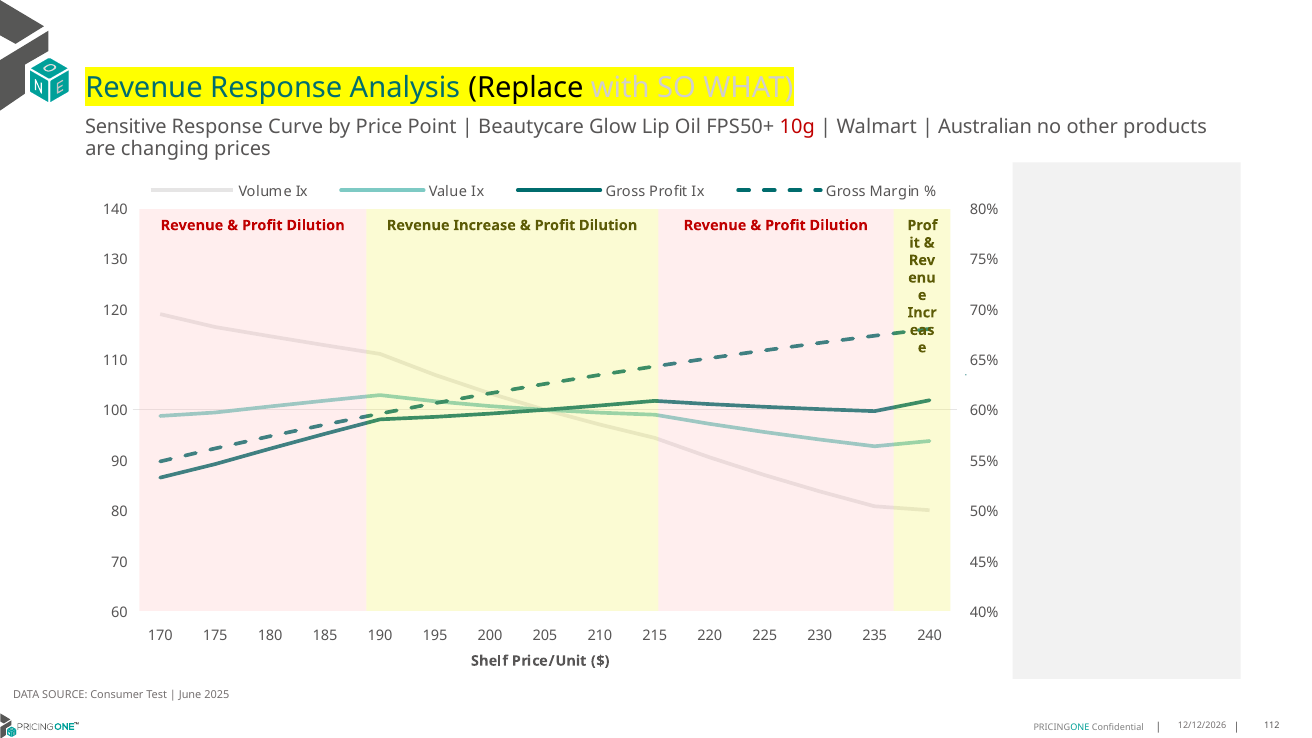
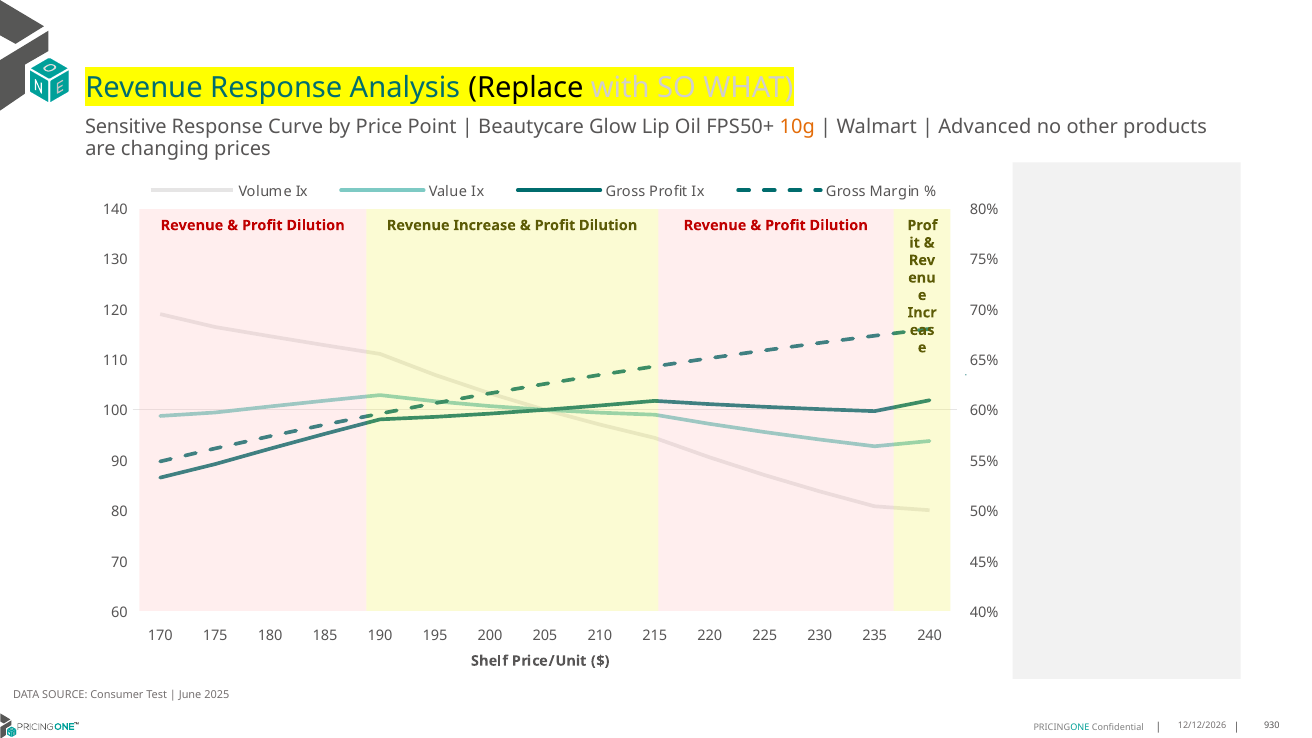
10g colour: red -> orange
Australian: Australian -> Advanced
112: 112 -> 930
